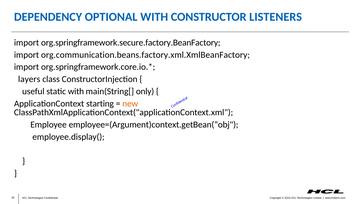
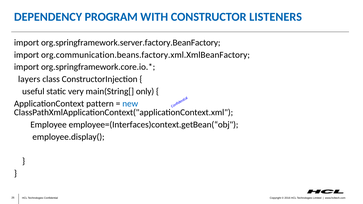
OPTIONAL: OPTIONAL -> PROGRAM
org.springframework.secure.factory.BeanFactory: org.springframework.secure.factory.BeanFactory -> org.springframework.server.factory.BeanFactory
static with: with -> very
starting: starting -> pattern
new colour: orange -> blue
employee=(Argument)context.getBean(“obj: employee=(Argument)context.getBean(“obj -> employee=(Interfaces)context.getBean(“obj
